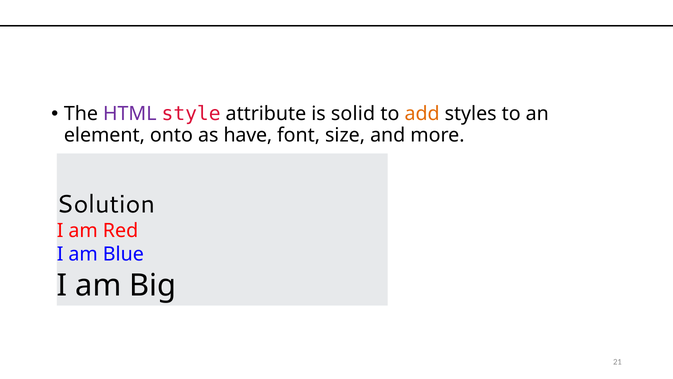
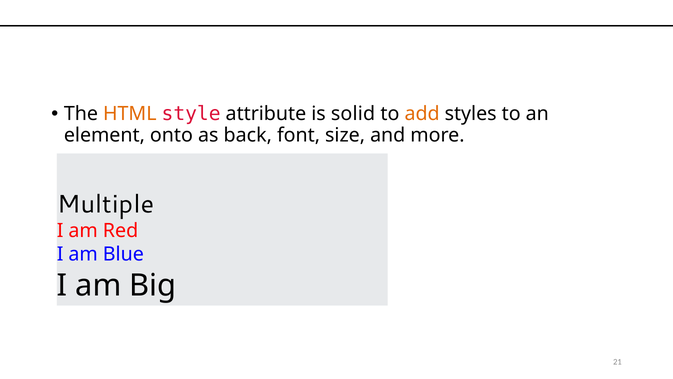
HTML colour: purple -> orange
have: have -> back
Solution: Solution -> Multiple
